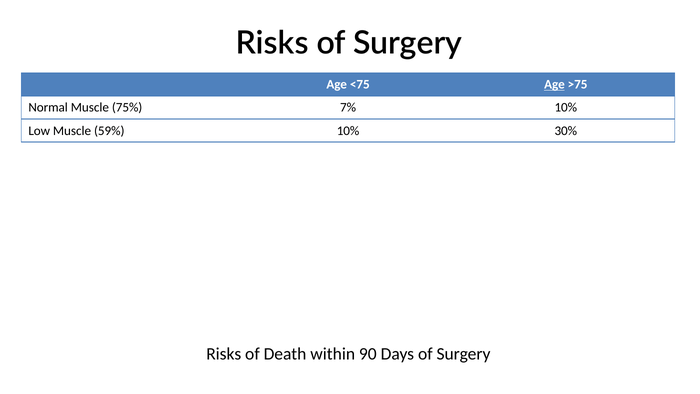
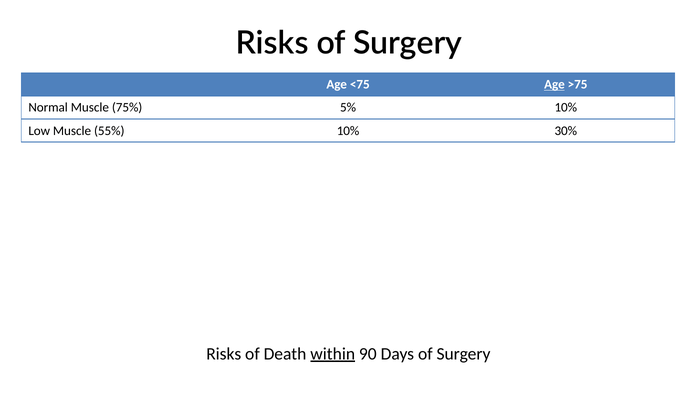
7%: 7% -> 5%
59%: 59% -> 55%
within underline: none -> present
